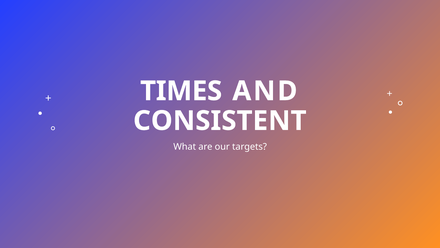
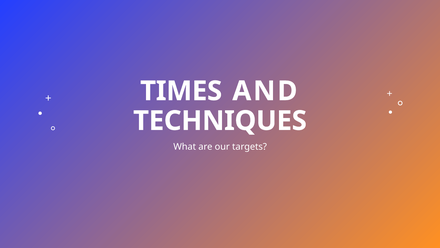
CONSISTENT: CONSISTENT -> TECHNIQUES
